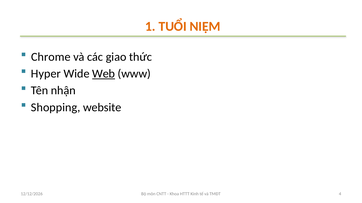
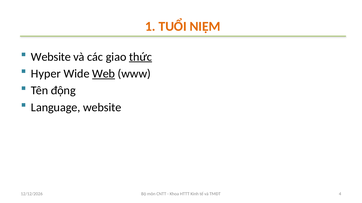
Chrome at (51, 57): Chrome -> Website
thức underline: none -> present
nhận: nhận -> động
Shopping: Shopping -> Language
